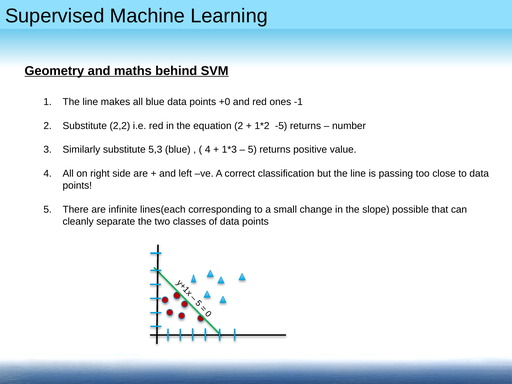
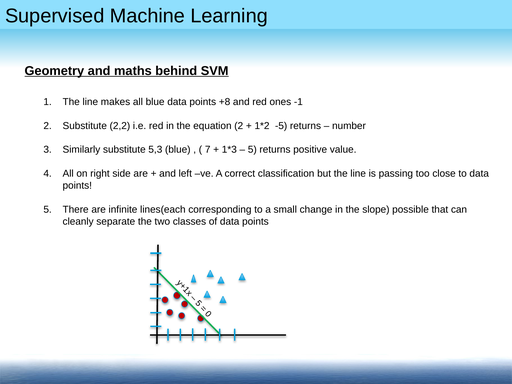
+0: +0 -> +8
4 at (208, 150): 4 -> 7
